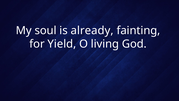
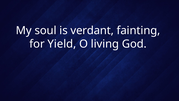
already: already -> verdant
